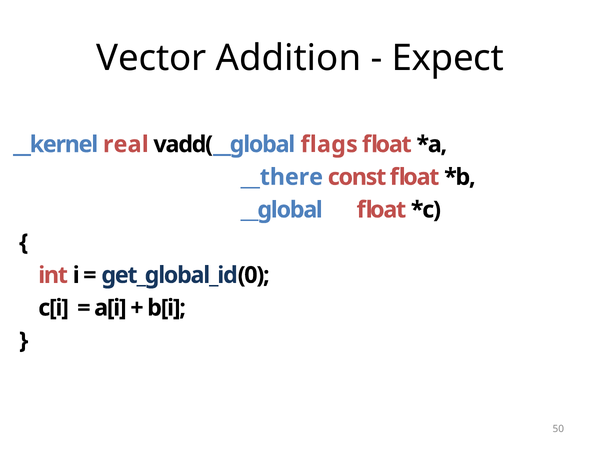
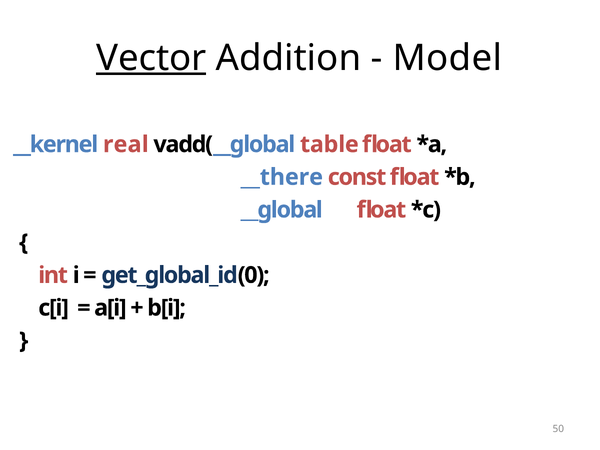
Vector underline: none -> present
Expect: Expect -> Model
flags: flags -> table
